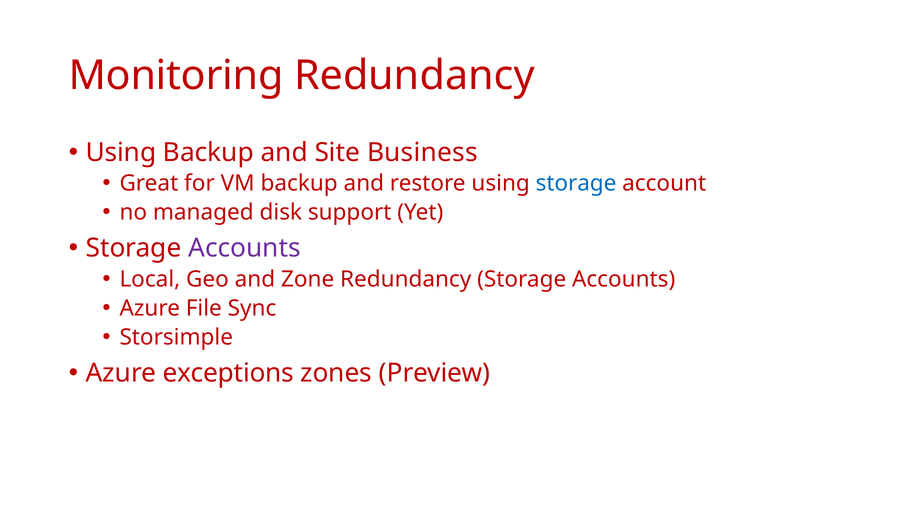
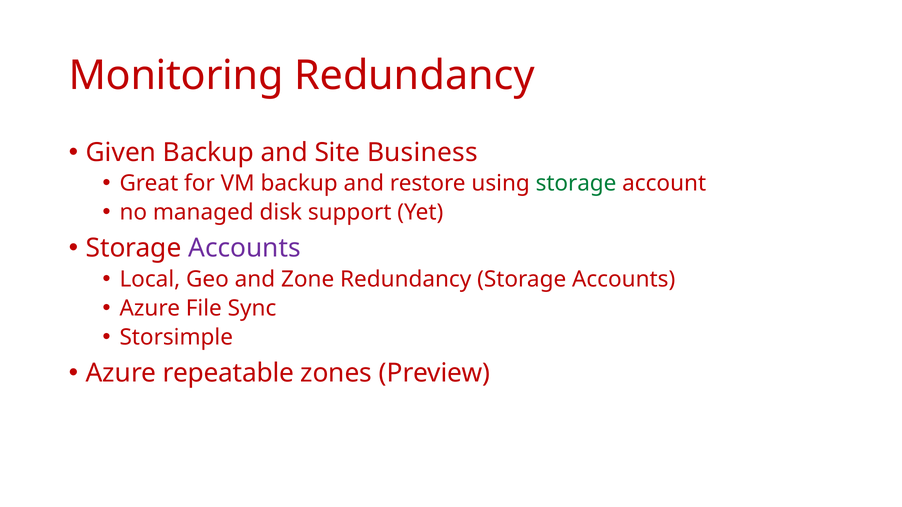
Using at (121, 152): Using -> Given
storage at (576, 184) colour: blue -> green
exceptions: exceptions -> repeatable
